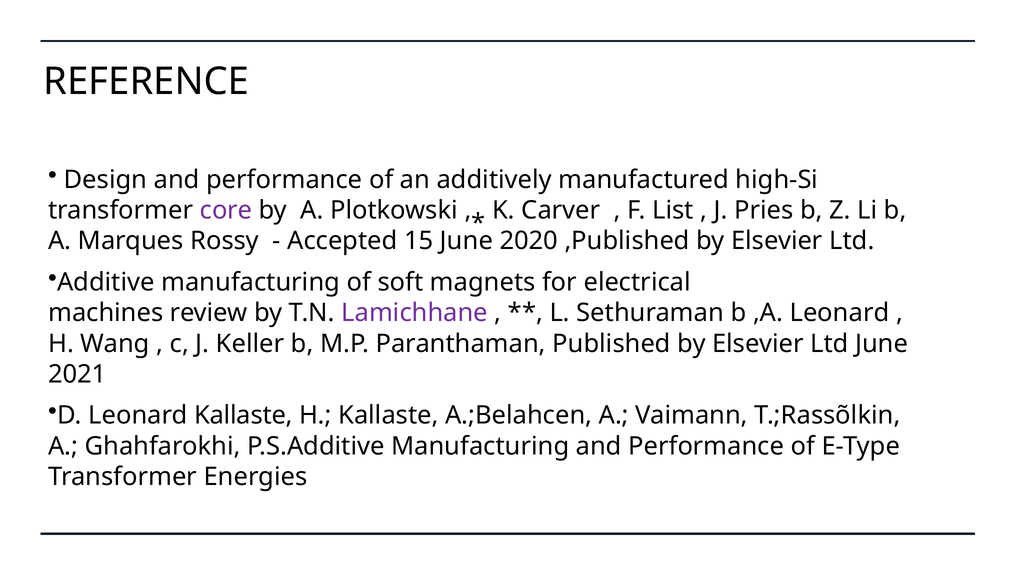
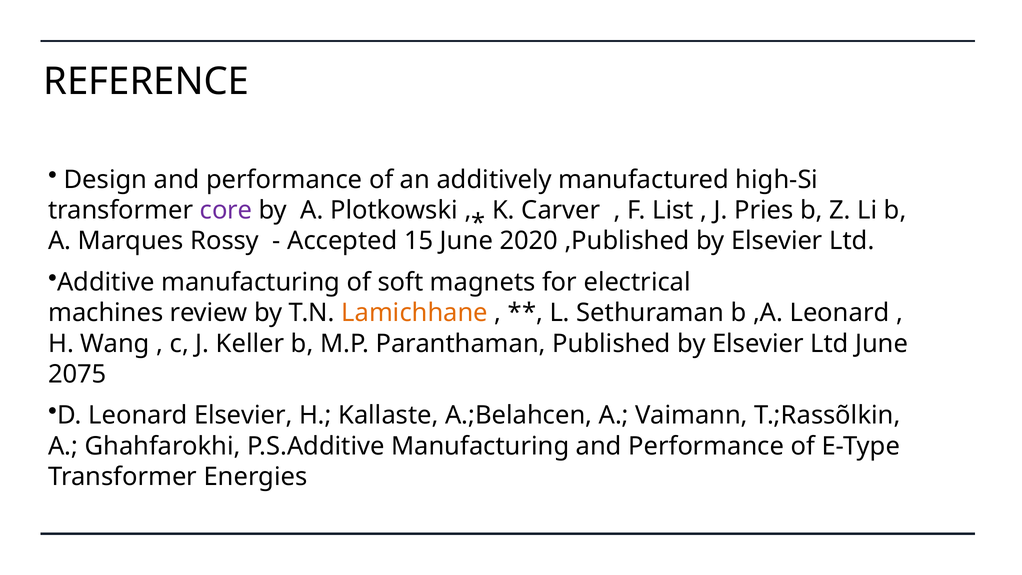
Lamichhane colour: purple -> orange
2021: 2021 -> 2075
Leonard Kallaste: Kallaste -> Elsevier
